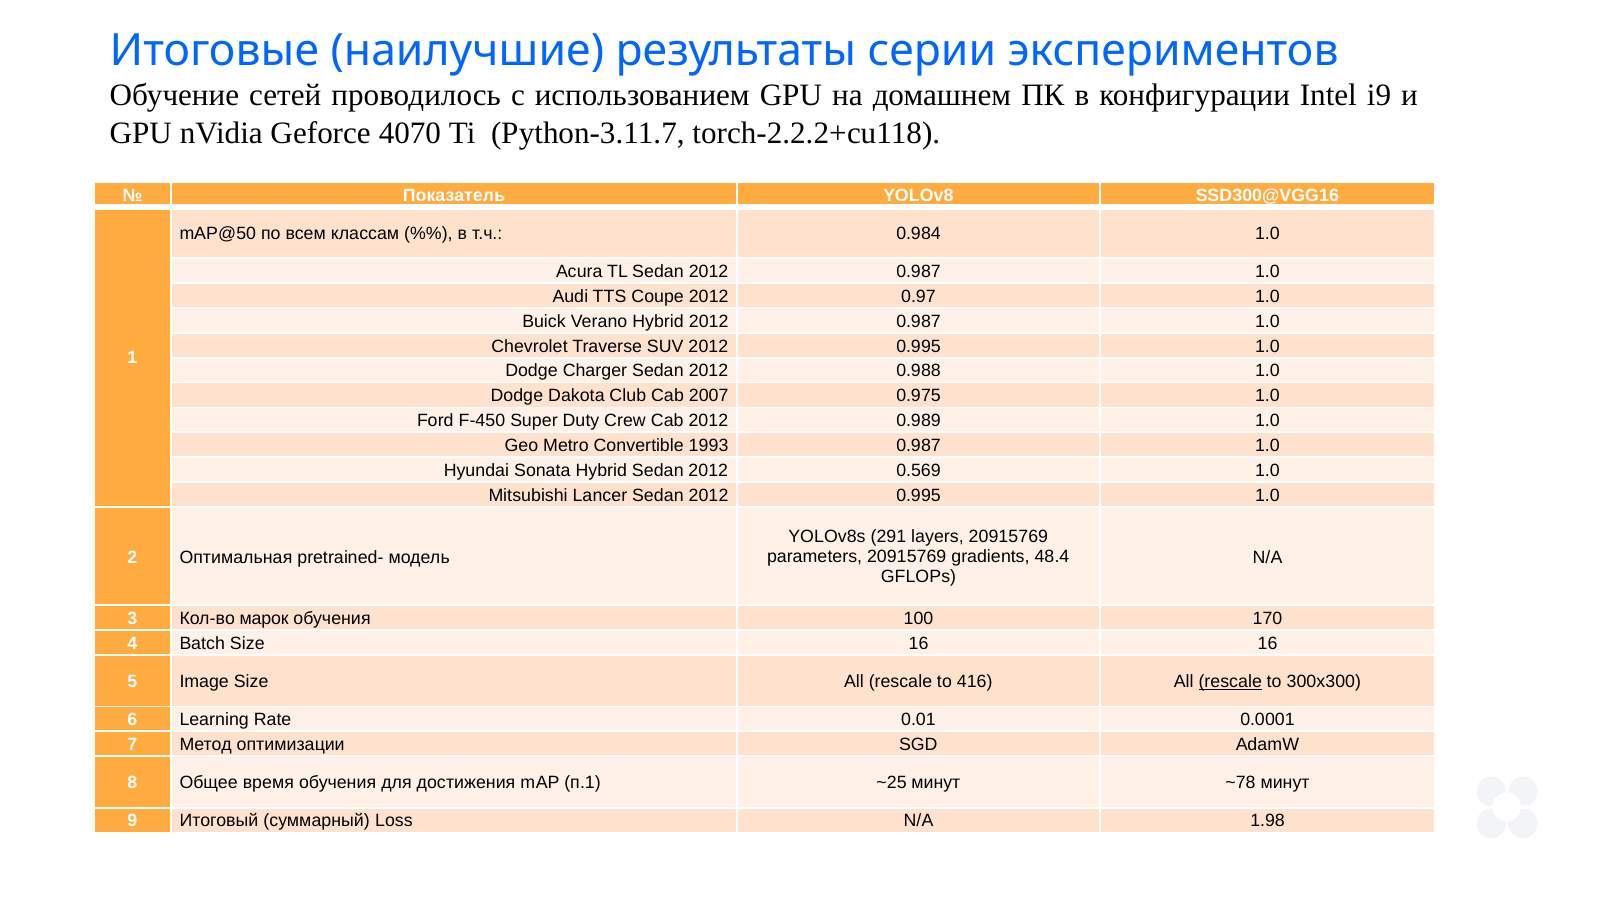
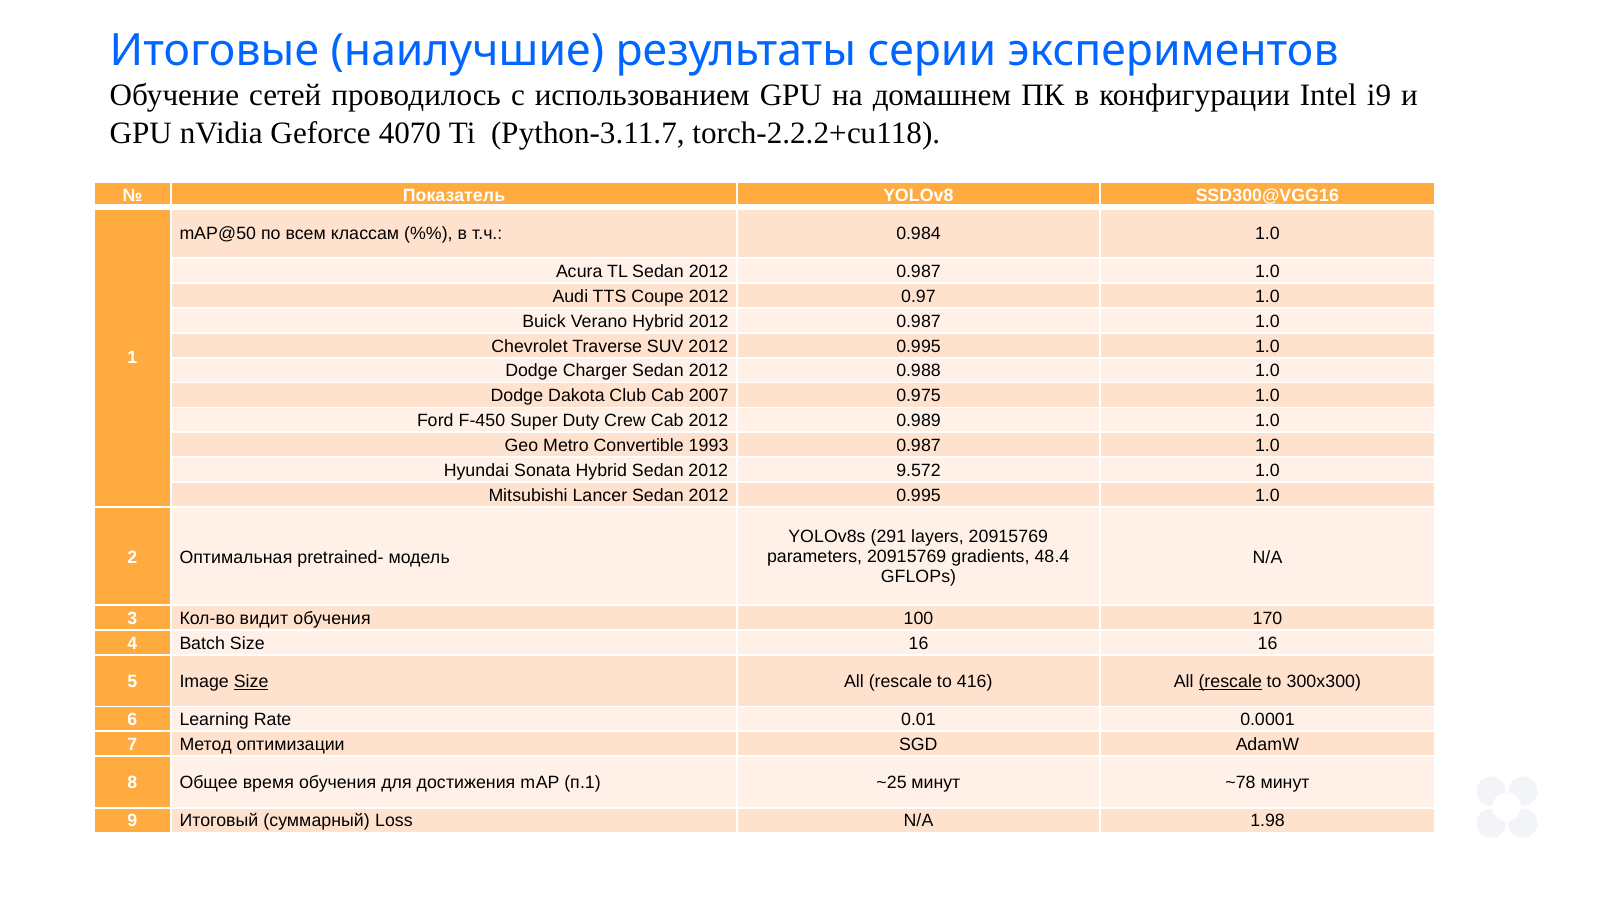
0.569: 0.569 -> 9.572
марок: марок -> видит
Size at (251, 682) underline: none -> present
